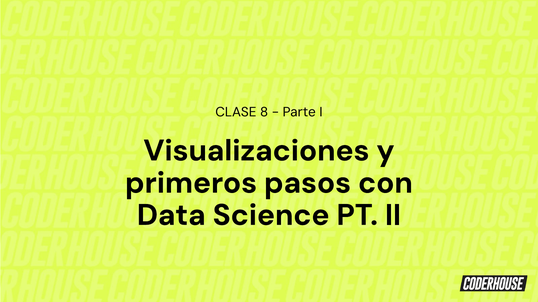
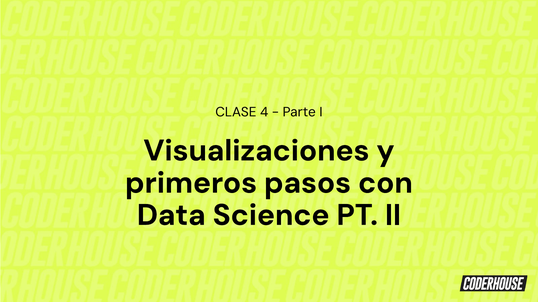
8: 8 -> 4
